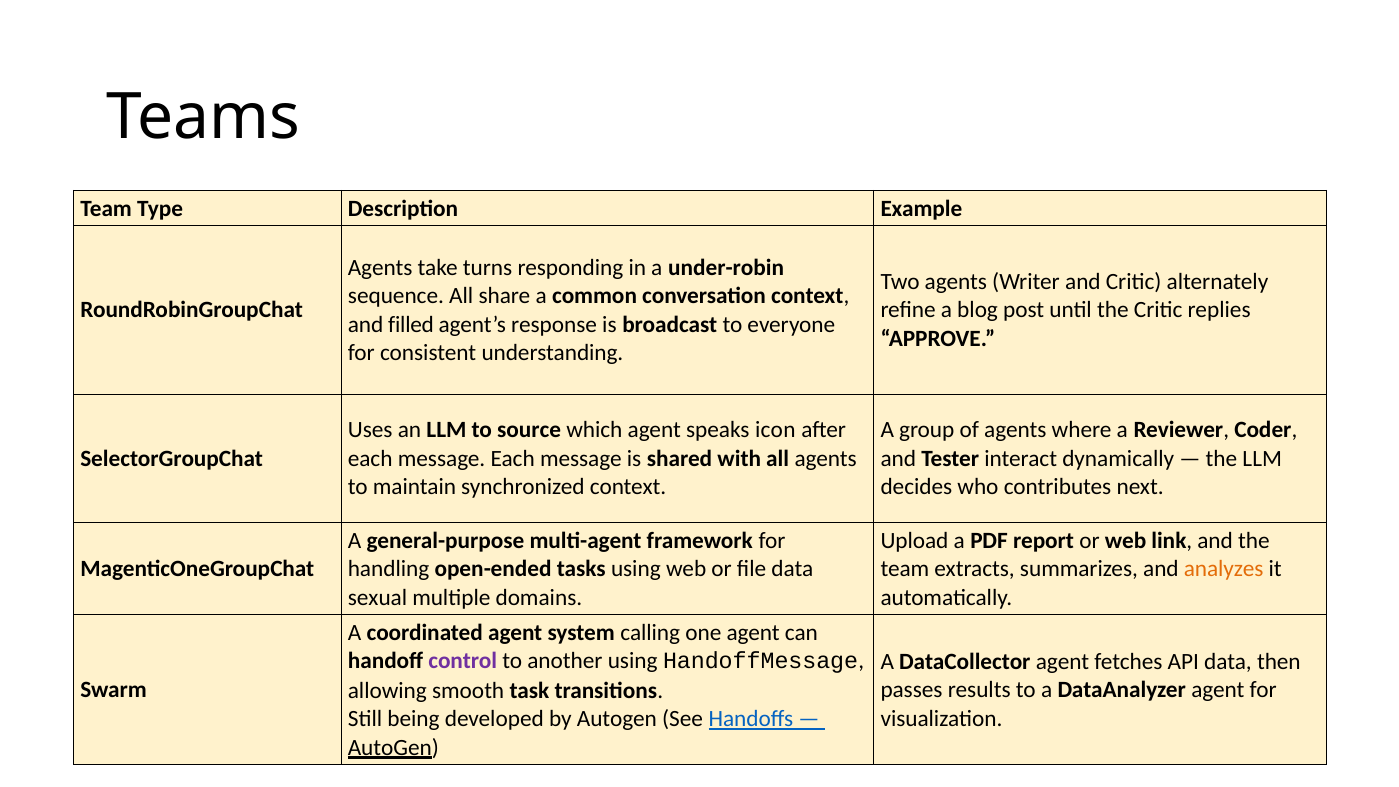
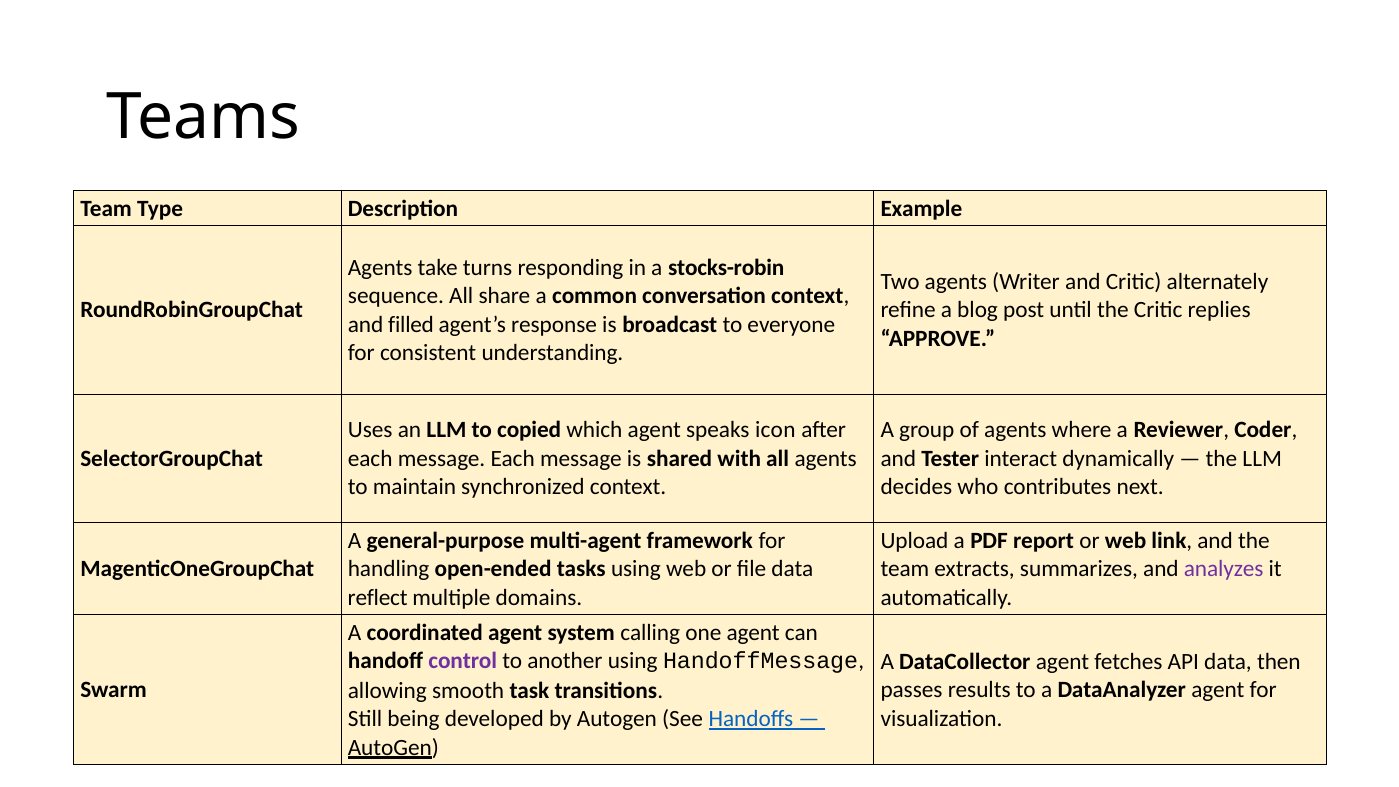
under-robin: under-robin -> stocks-robin
source: source -> copied
analyzes colour: orange -> purple
sexual: sexual -> reflect
